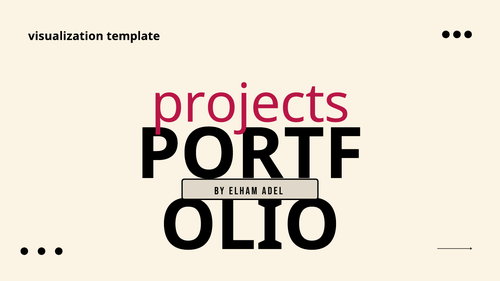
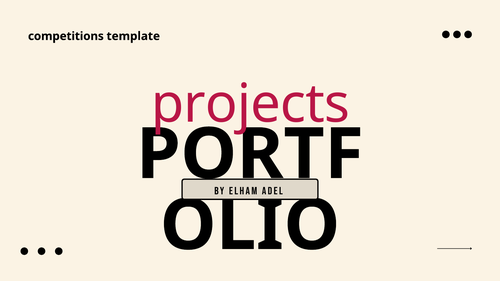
visualization: visualization -> competitions
